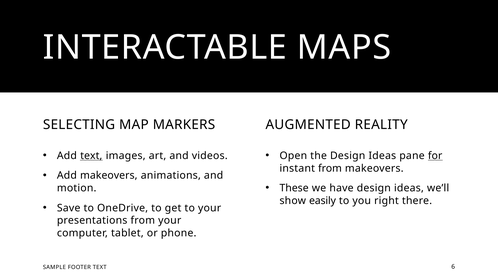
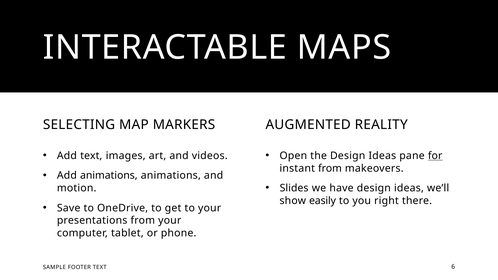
text at (91, 156) underline: present -> none
Add makeovers: makeovers -> animations
These: These -> Slides
